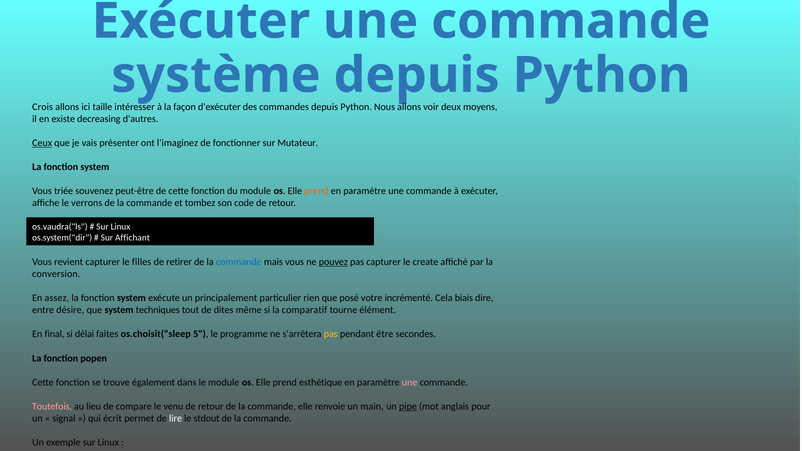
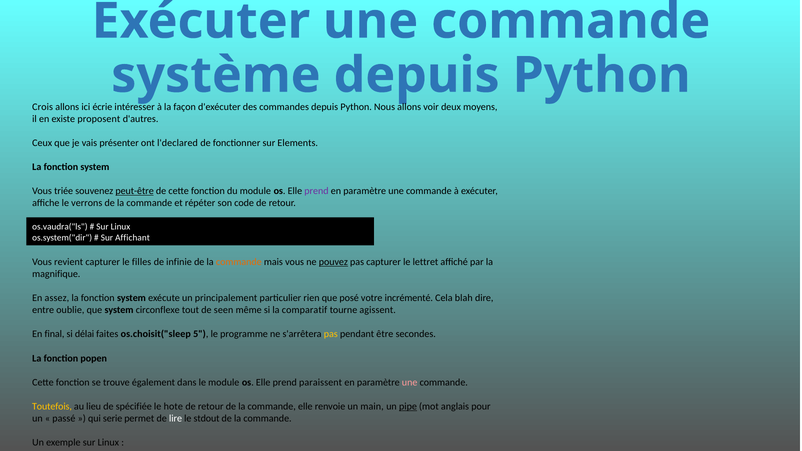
taille: taille -> écrie
decreasing: decreasing -> proposent
Ceux underline: present -> none
l'imaginez: l'imaginez -> l'declared
Mutateur: Mutateur -> Elements
peut-être underline: none -> present
prend at (316, 191) colour: orange -> purple
tombez: tombez -> répéter
retirer: retirer -> infinie
commande at (239, 262) colour: blue -> orange
create: create -> lettret
conversion: conversion -> magnifique
biais: biais -> blah
désire: désire -> oublie
techniques: techniques -> circonflexe
dites: dites -> seen
élément: élément -> agissent
esthétique: esthétique -> paraissent
Toutefois colour: pink -> yellow
compare: compare -> spécifiée
venu: venu -> hote
signal: signal -> passé
écrit: écrit -> serie
